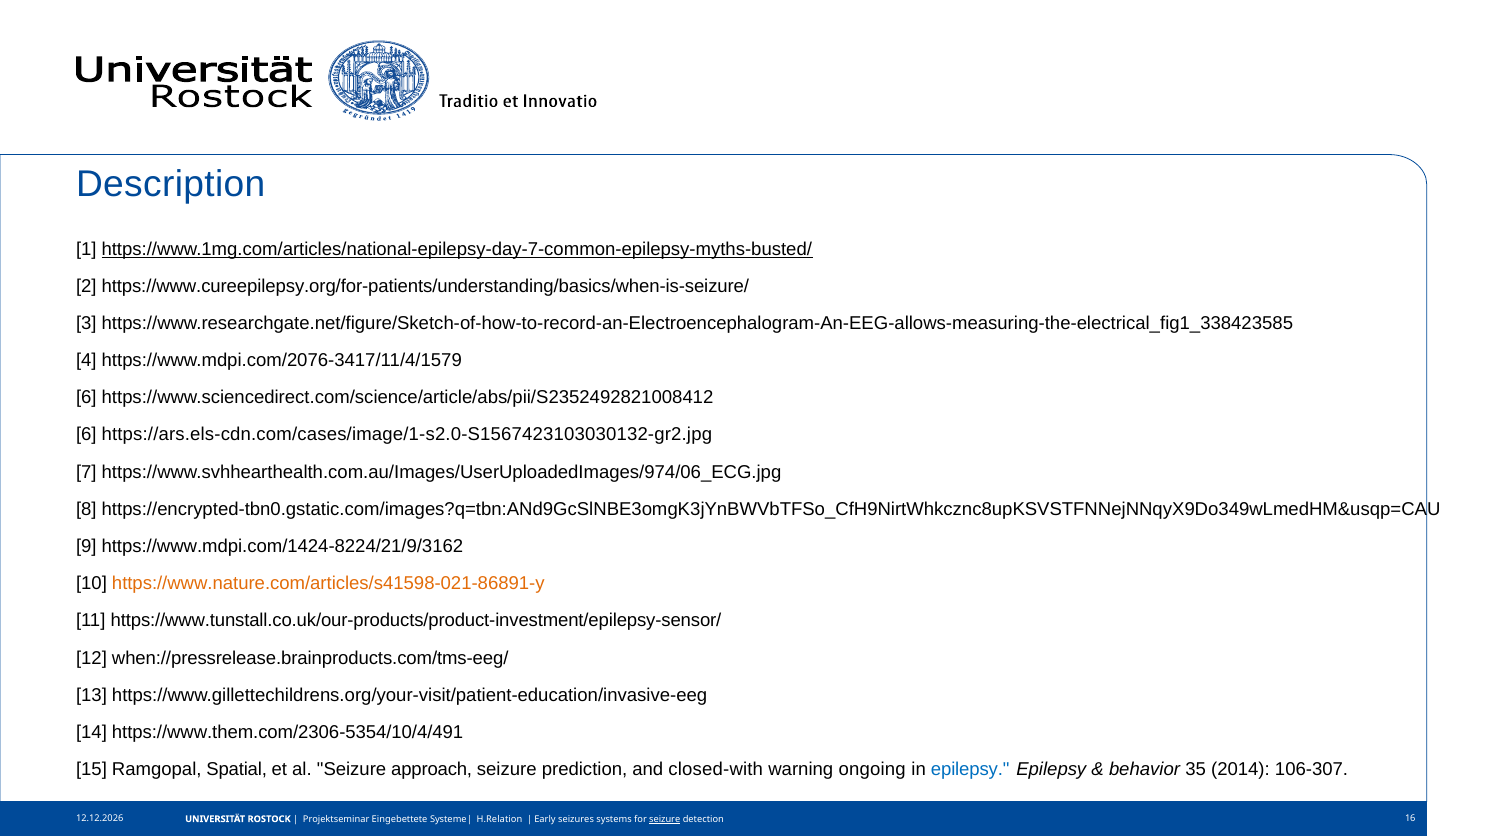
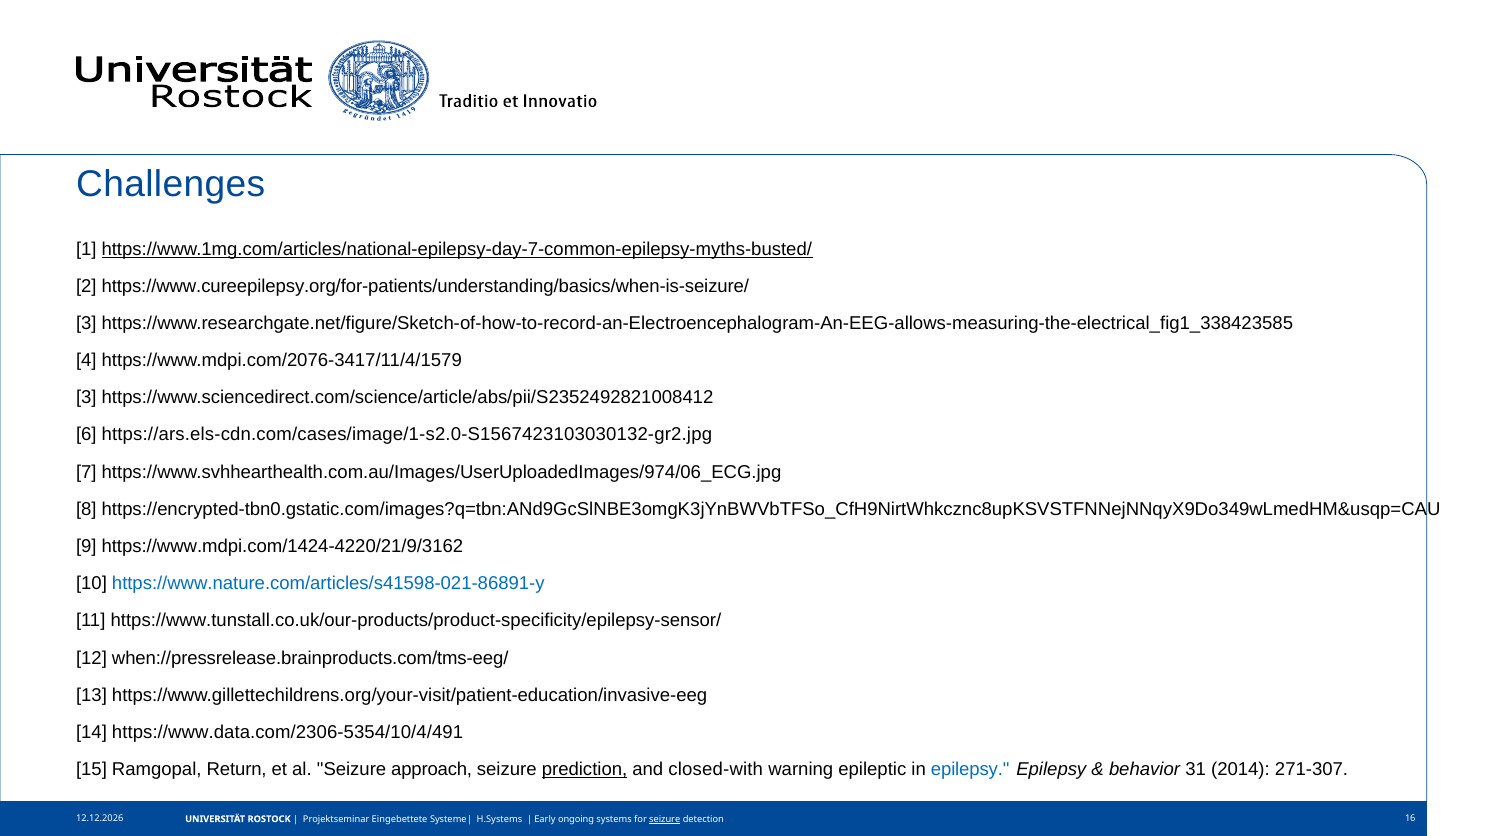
Description: Description -> Challenges
6 at (86, 397): 6 -> 3
https://www.mdpi.com/1424-8224/21/9/3162: https://www.mdpi.com/1424-8224/21/9/3162 -> https://www.mdpi.com/1424-4220/21/9/3162
https://www.nature.com/articles/s41598-021-86891-y colour: orange -> blue
https://www.tunstall.co.uk/our-products/product-investment/epilepsy-sensor/: https://www.tunstall.co.uk/our-products/product-investment/epilepsy-sensor/ -> https://www.tunstall.co.uk/our-products/product-specificity/epilepsy-sensor/
https://www.them.com/2306-5354/10/4/491: https://www.them.com/2306-5354/10/4/491 -> https://www.data.com/2306-5354/10/4/491
Spatial: Spatial -> Return
prediction underline: none -> present
ongoing: ongoing -> epileptic
35: 35 -> 31
106-307: 106-307 -> 271-307
H.Relation: H.Relation -> H.Systems
seizures: seizures -> ongoing
